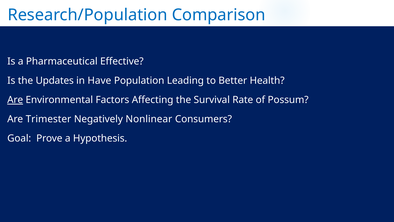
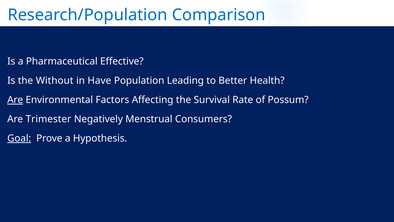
Updates: Updates -> Without
Nonlinear: Nonlinear -> Menstrual
Goal underline: none -> present
